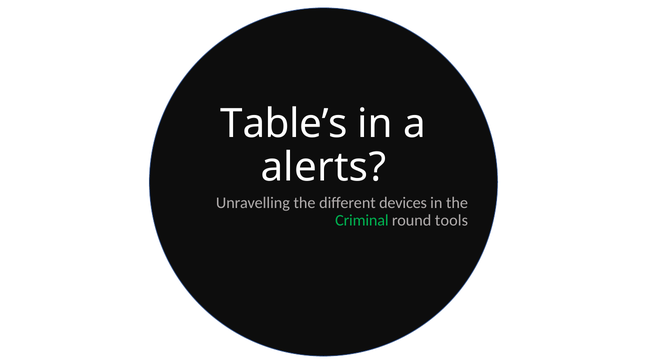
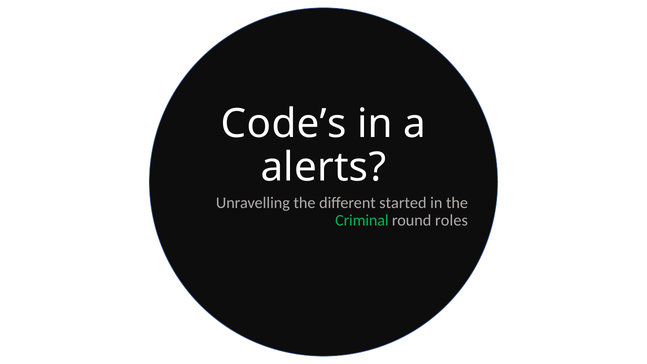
Table’s: Table’s -> Code’s
devices: devices -> started
tools: tools -> roles
